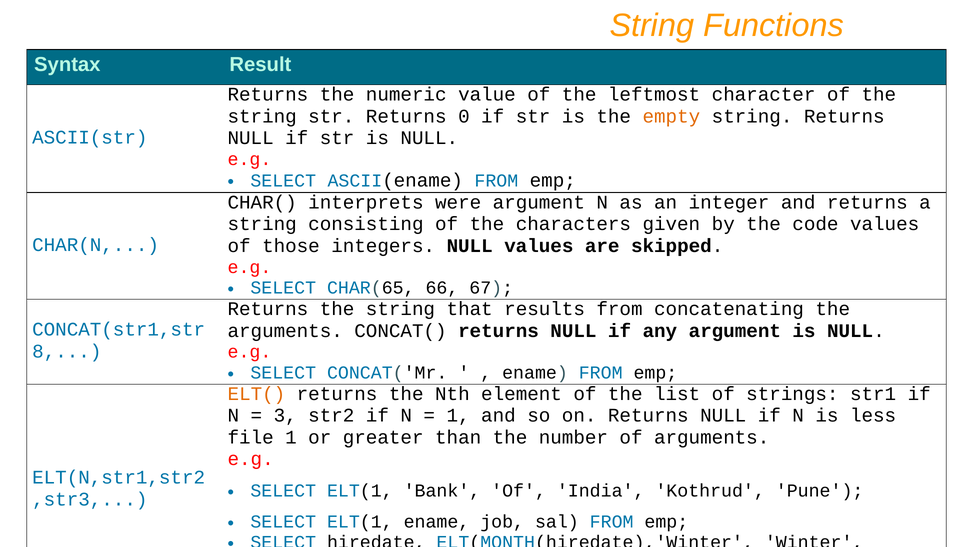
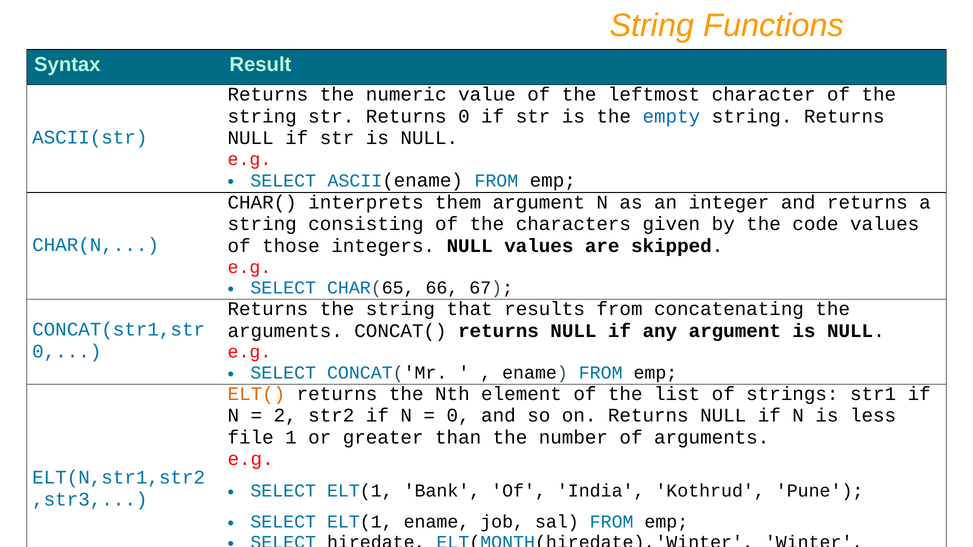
empty colour: orange -> blue
were: were -> them
8 at (67, 352): 8 -> 0
3: 3 -> 2
1 at (458, 416): 1 -> 0
